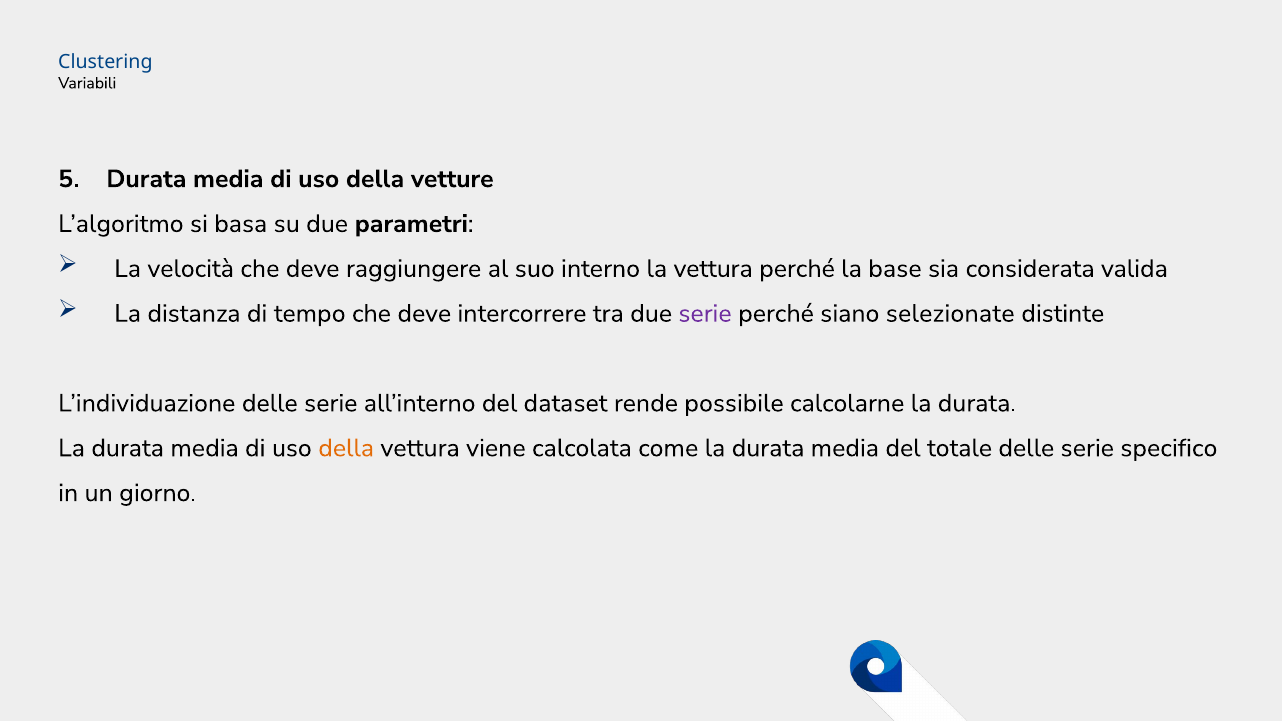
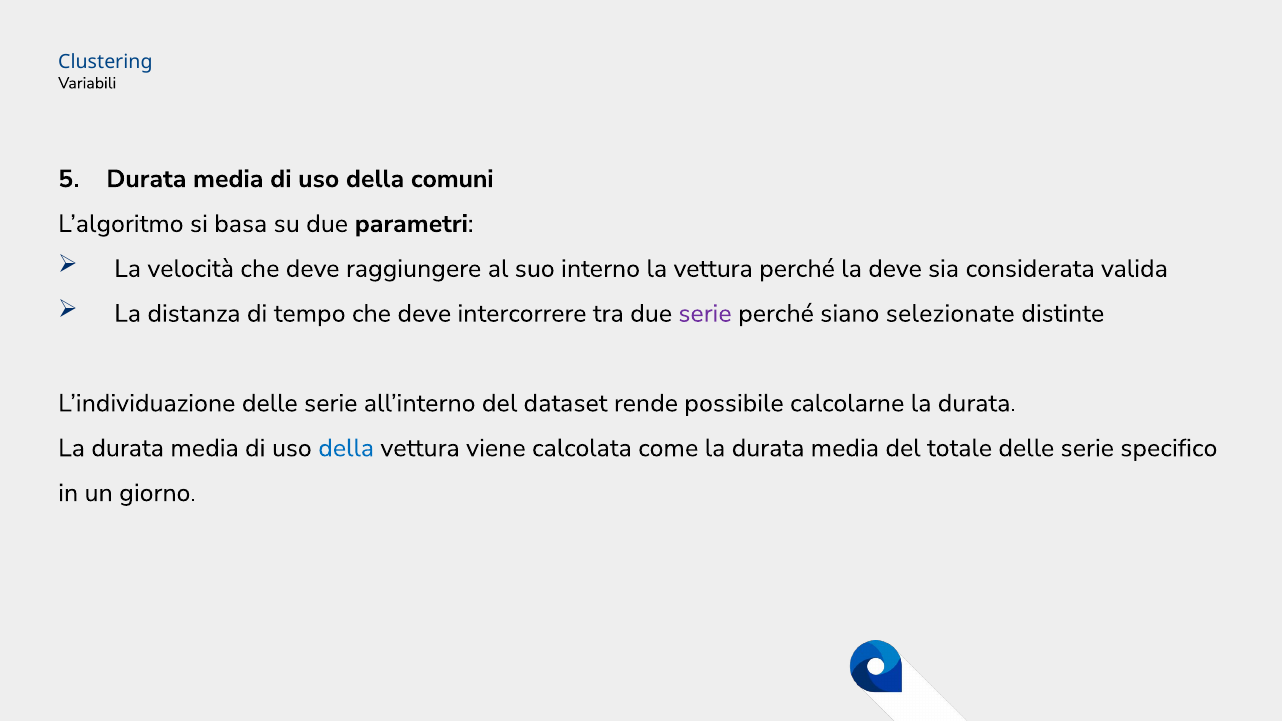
vetture: vetture -> comuni
la base: base -> deve
della at (346, 448) colour: orange -> blue
